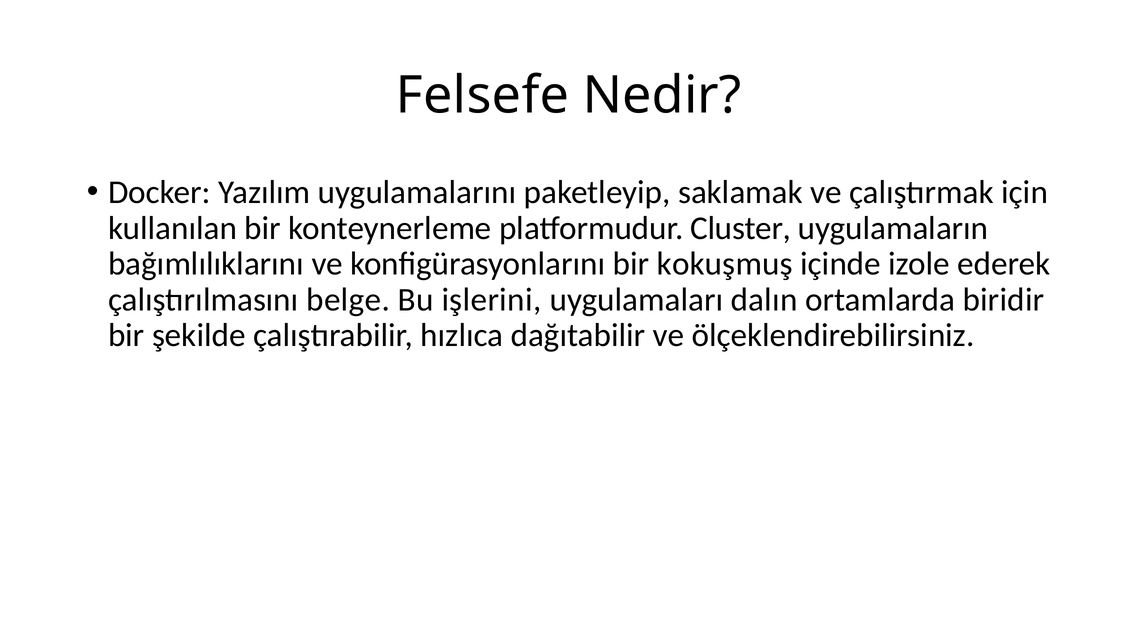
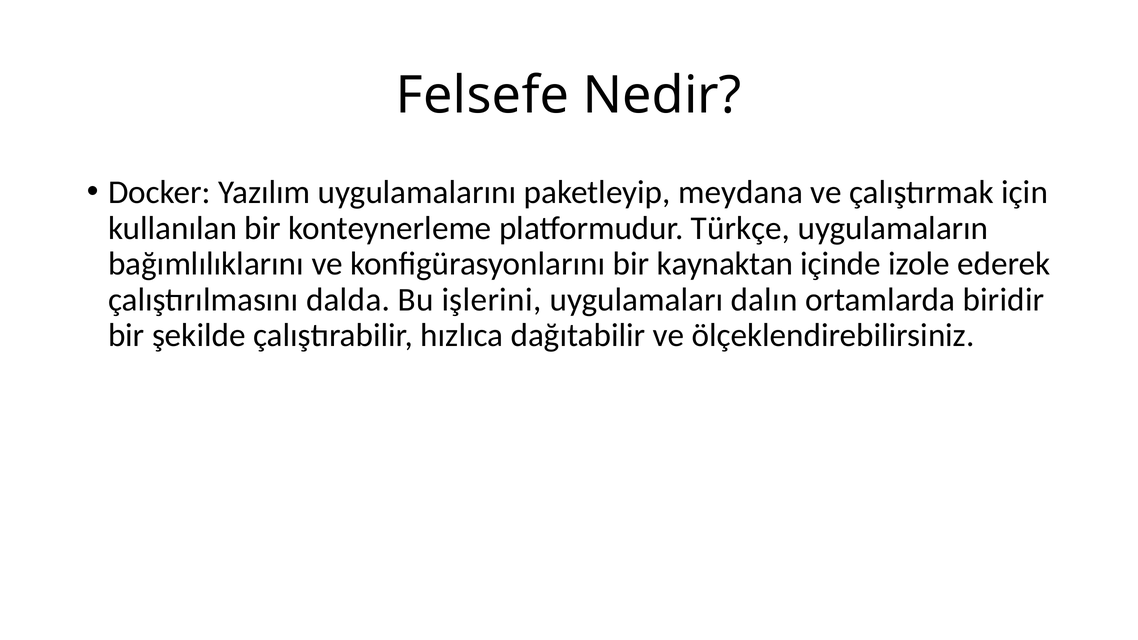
saklamak: saklamak -> meydana
Cluster: Cluster -> Türkçe
kokuşmuş: kokuşmuş -> kaynaktan
belge: belge -> dalda
